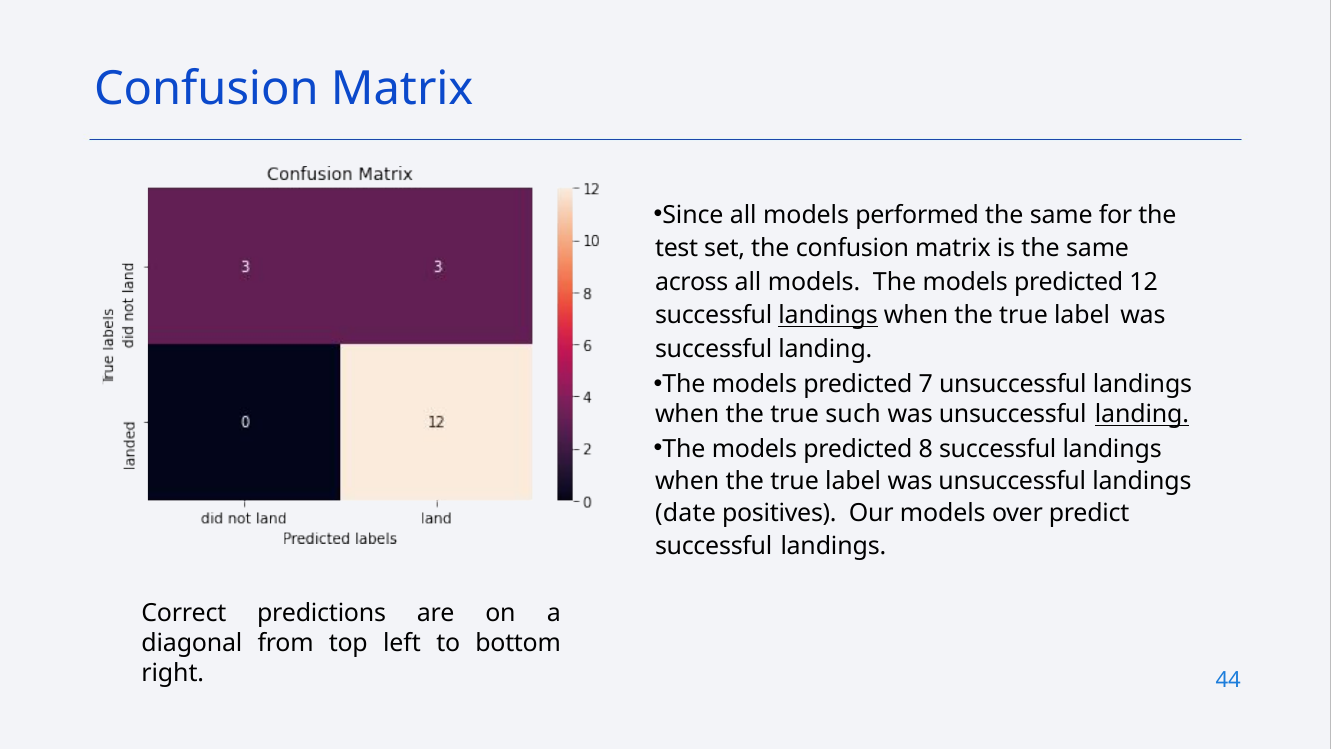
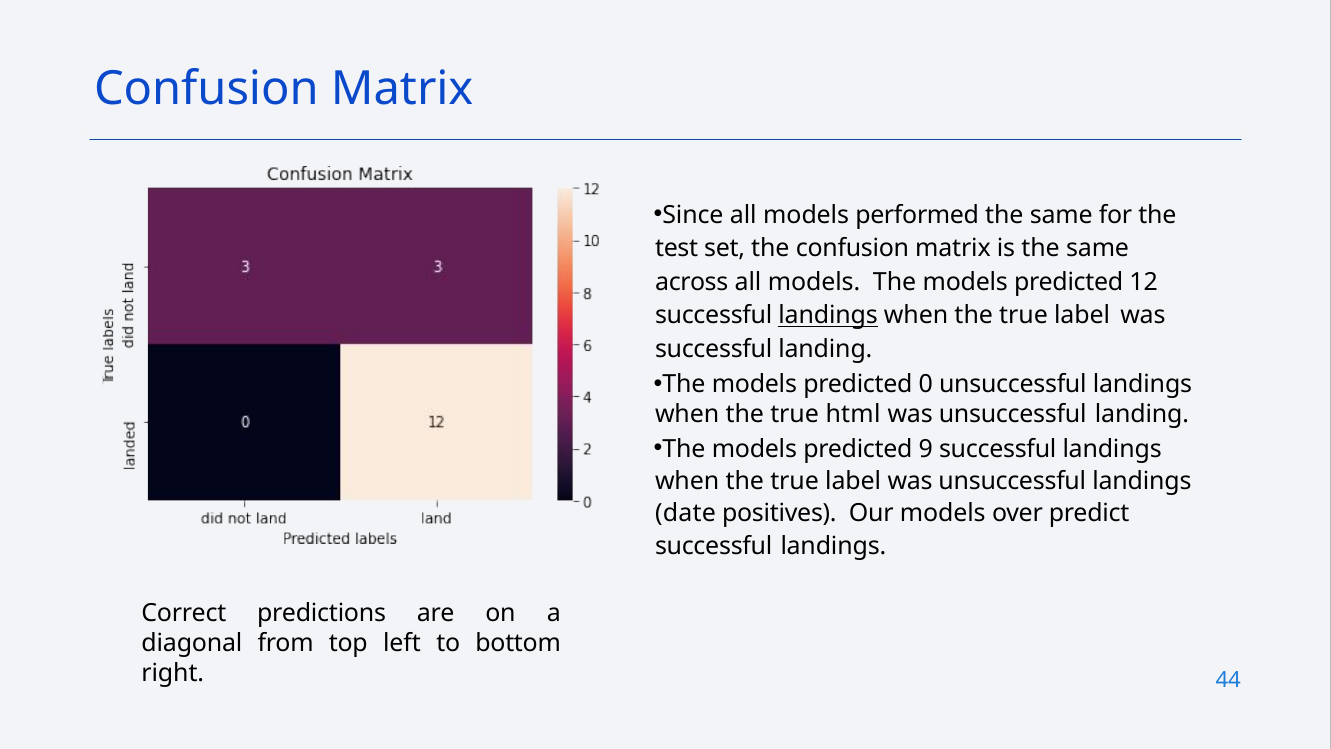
7: 7 -> 0
such: such -> html
landing at (1142, 414) underline: present -> none
8: 8 -> 9
